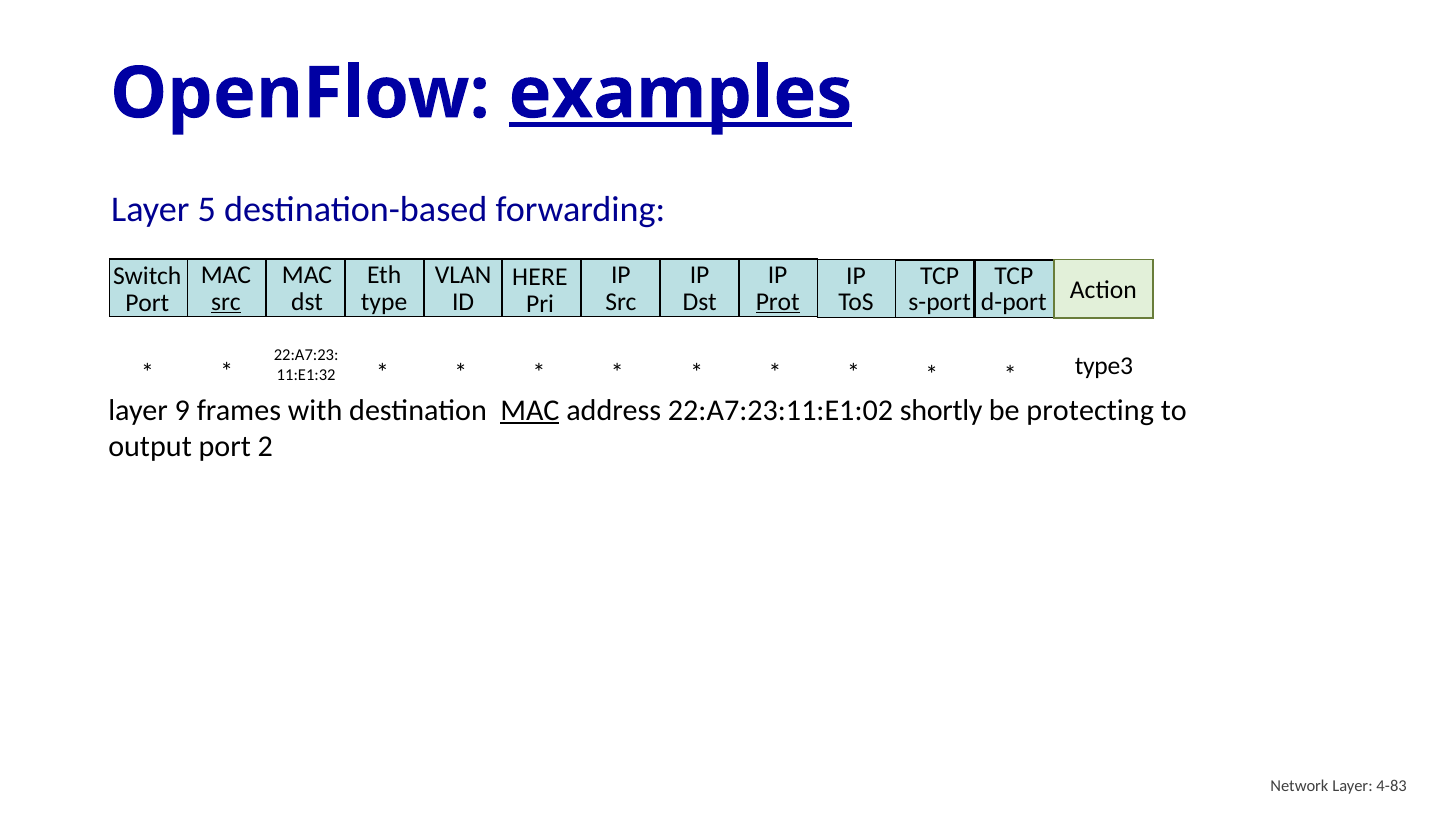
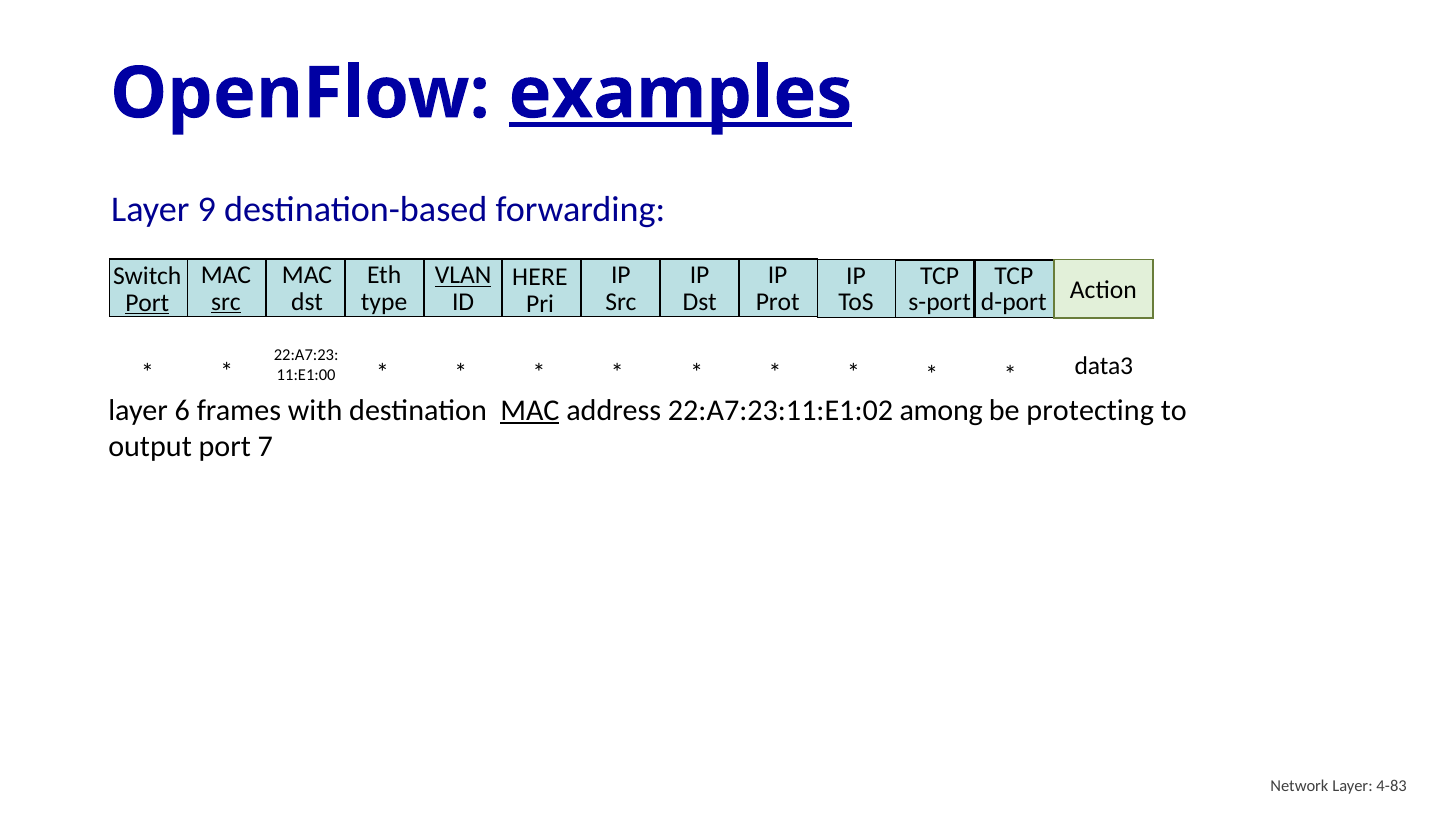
5: 5 -> 9
VLAN underline: none -> present
Prot underline: present -> none
Port at (147, 303) underline: none -> present
type3: type3 -> data3
11:E1:32: 11:E1:32 -> 11:E1:00
9: 9 -> 6
shortly: shortly -> among
2: 2 -> 7
